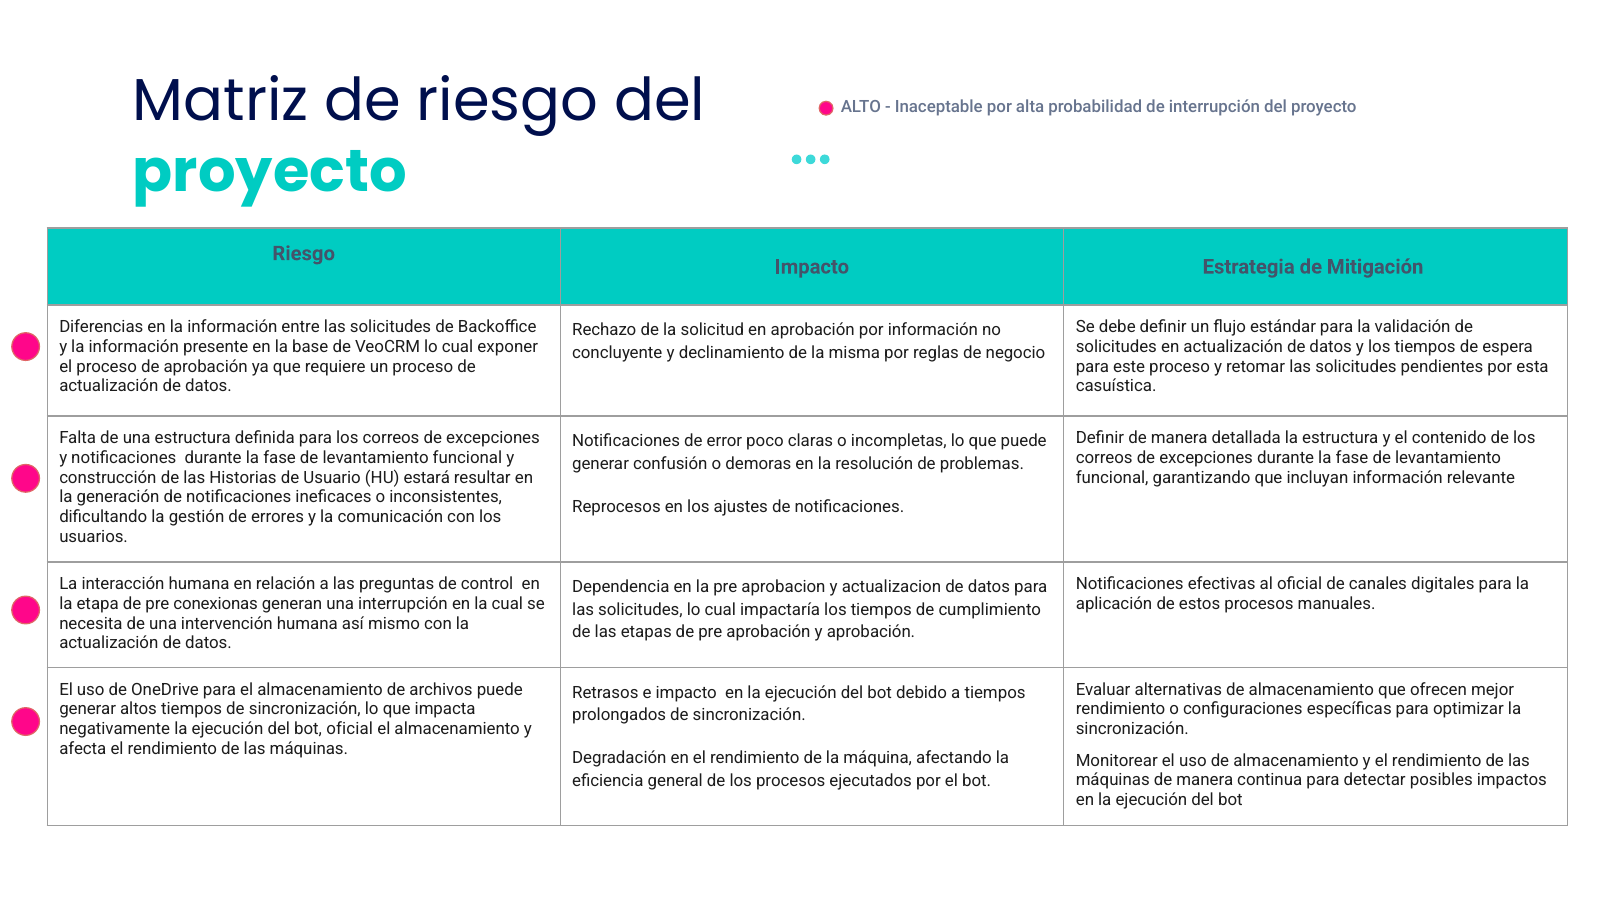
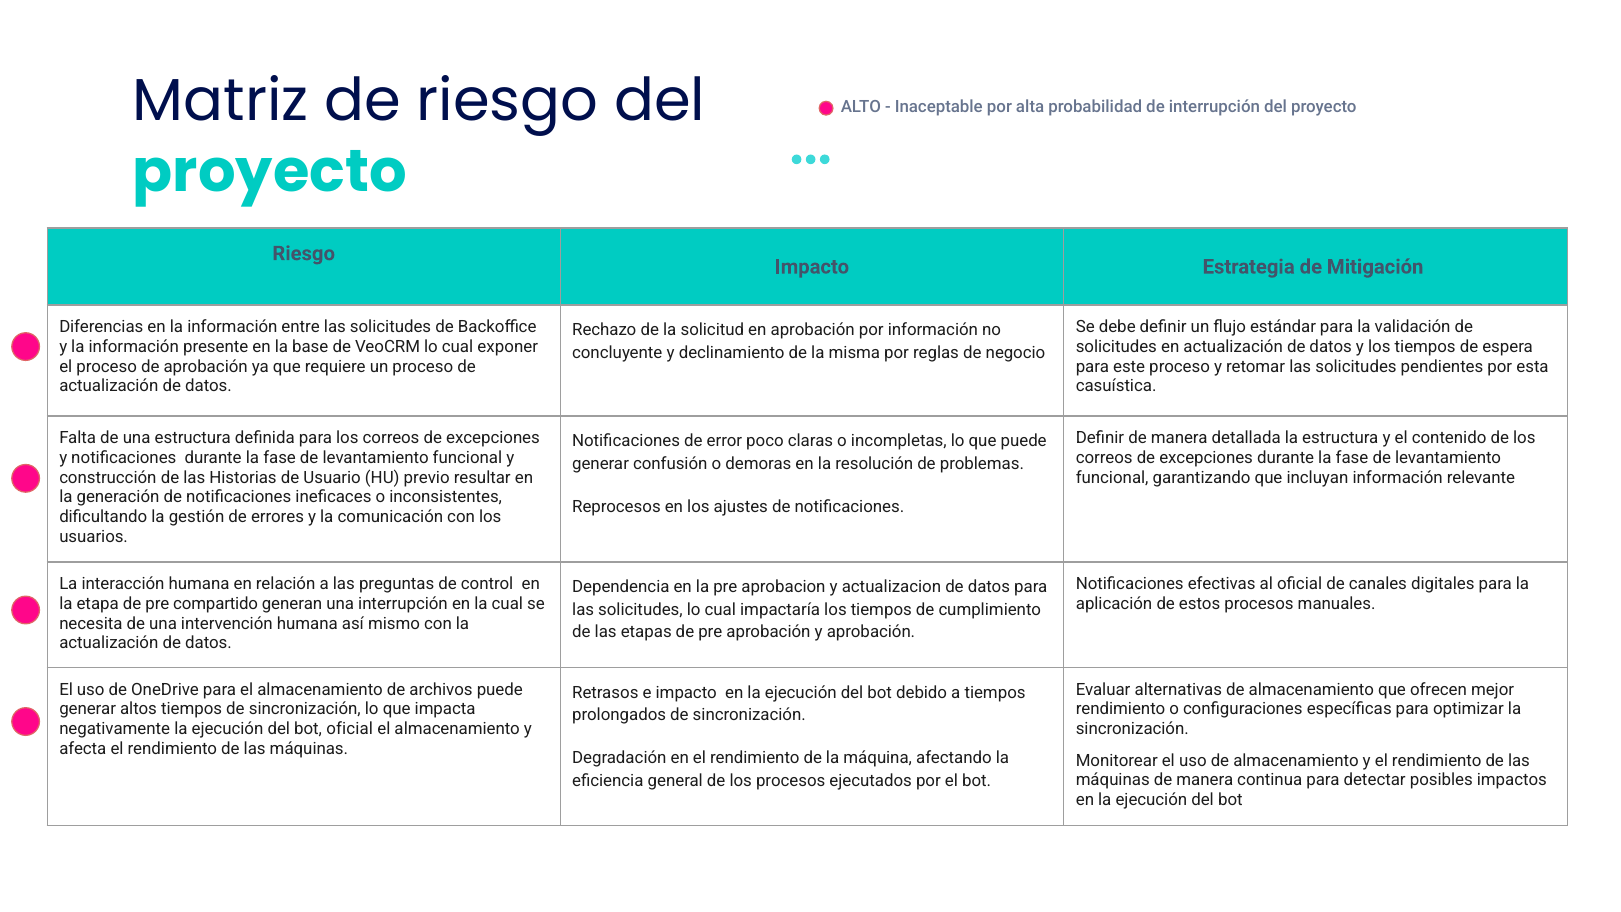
estará: estará -> previo
conexionas: conexionas -> compartido
